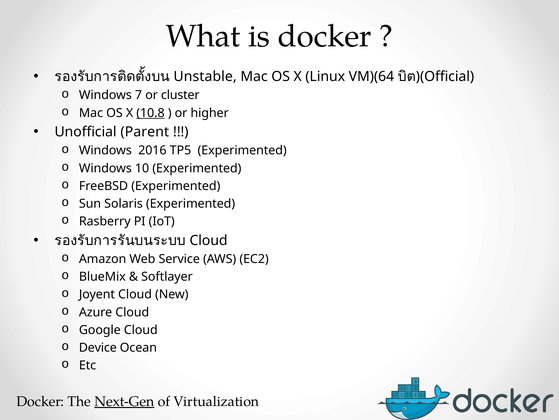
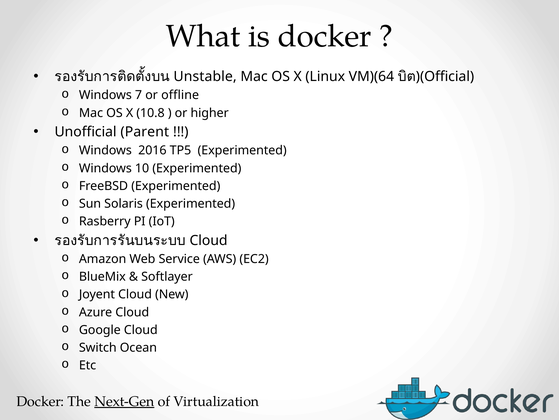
cluster: cluster -> offline
10.8 underline: present -> none
Device: Device -> Switch
